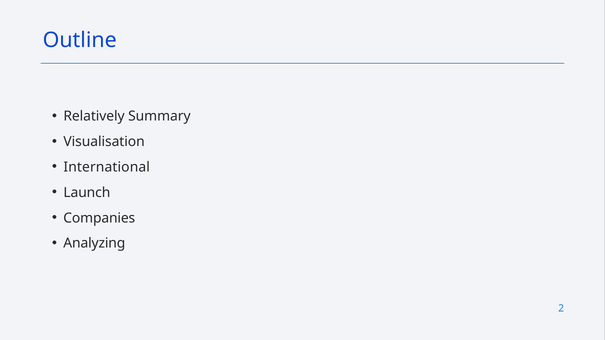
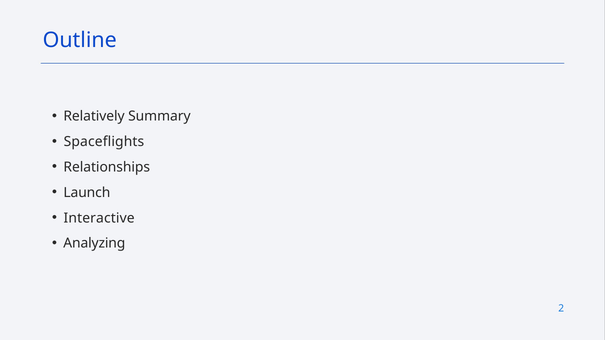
Visualisation: Visualisation -> Spaceflights
International: International -> Relationships
Companies: Companies -> Interactive
